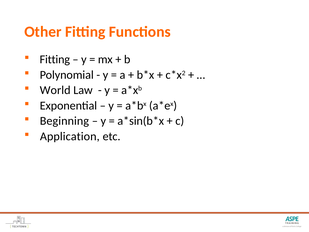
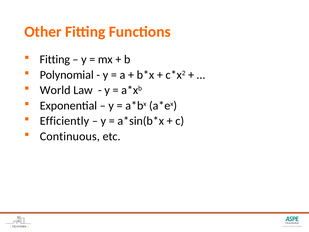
Beginning: Beginning -> Efficiently
Application: Application -> Continuous
